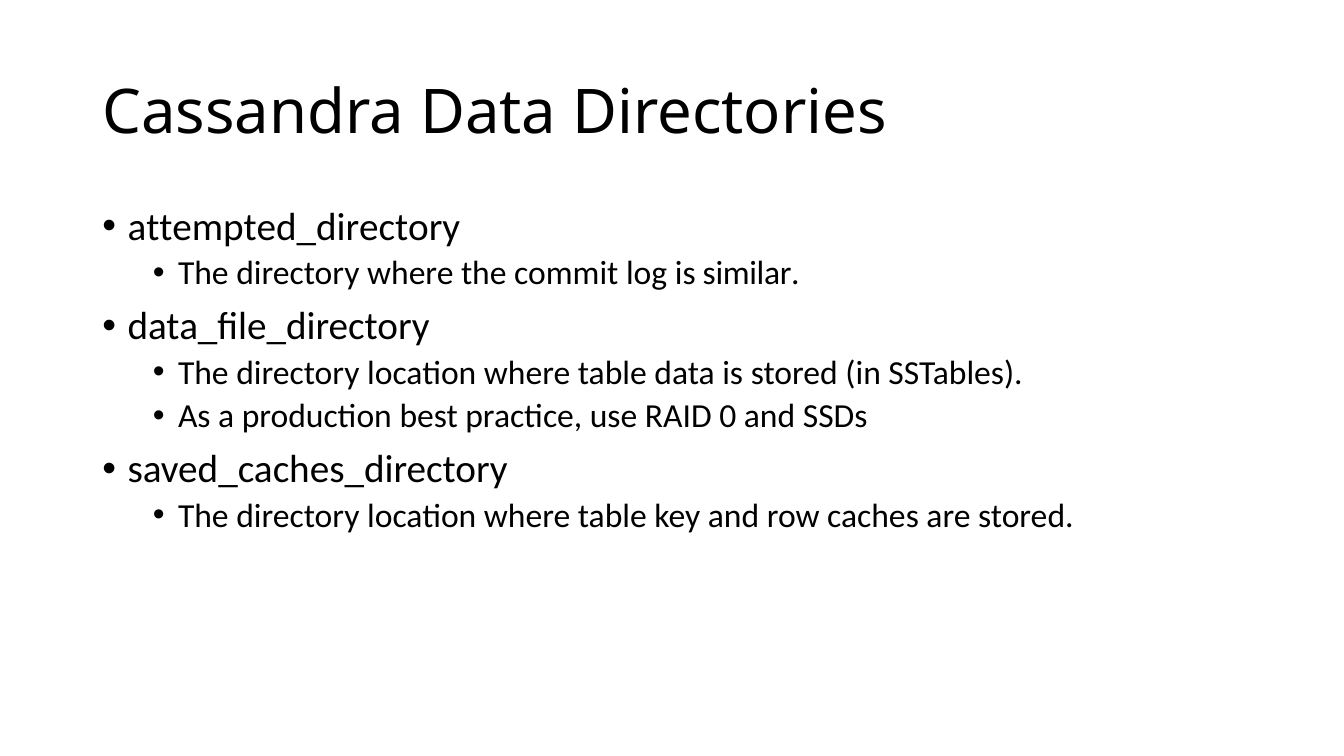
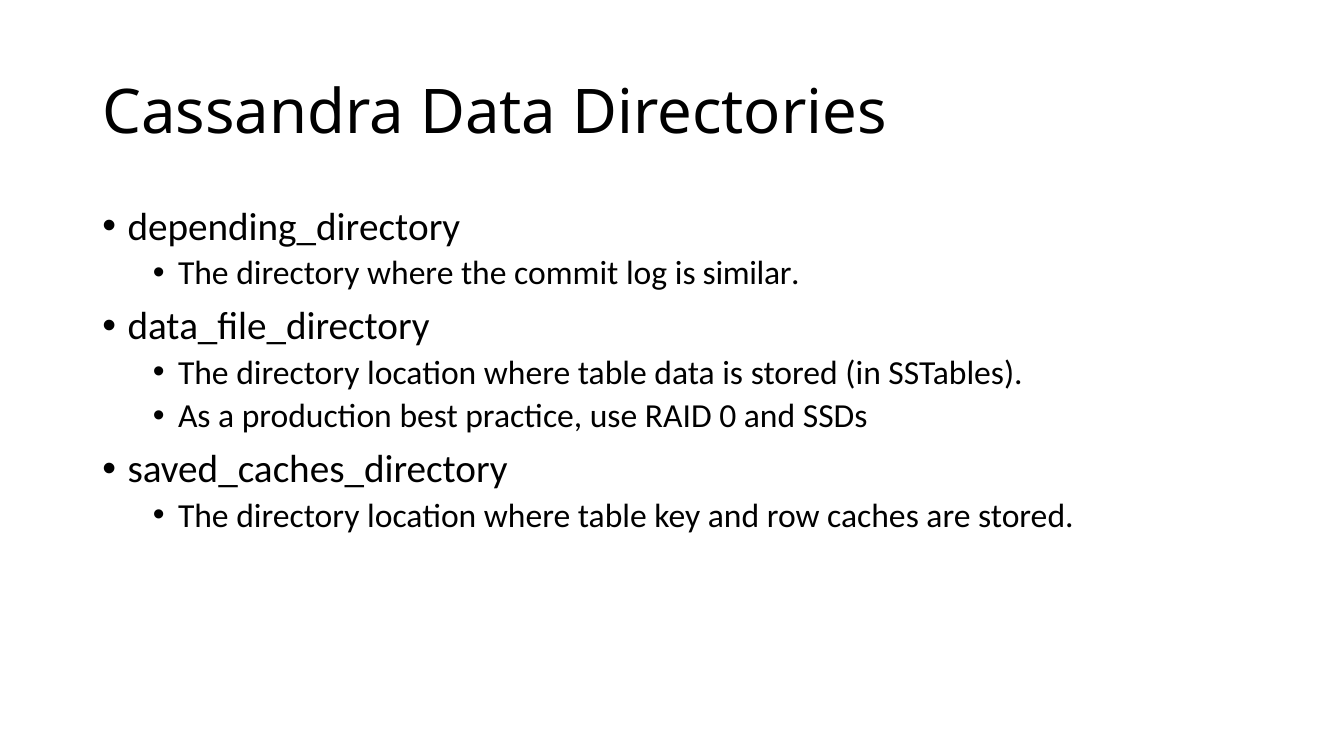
attempted_directory: attempted_directory -> depending_directory
